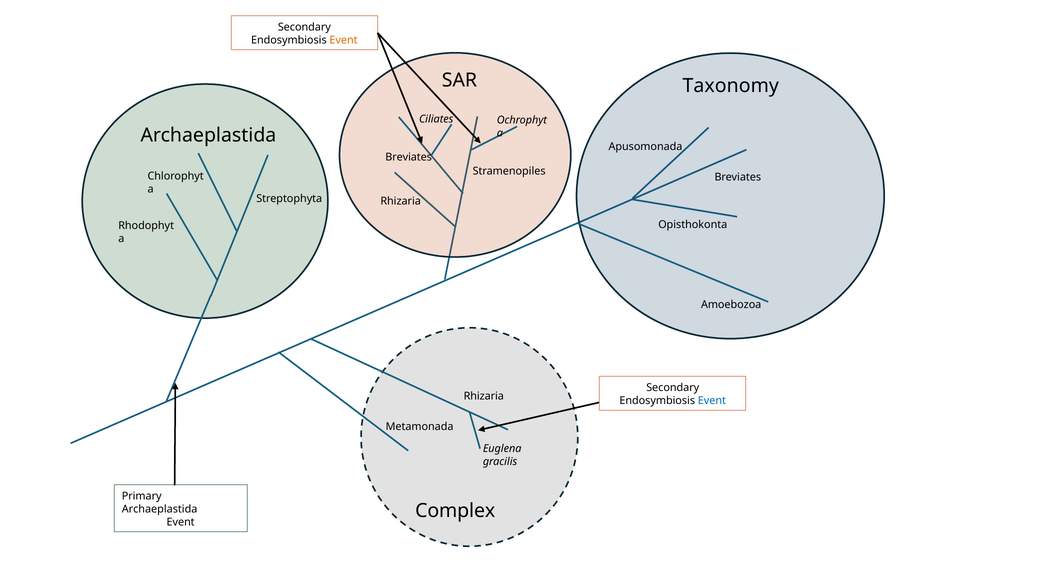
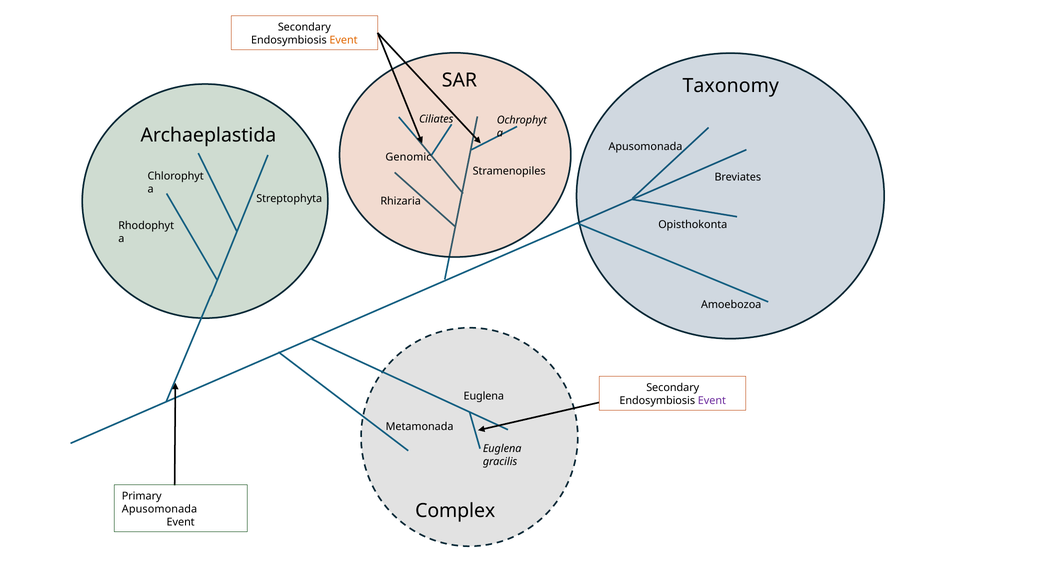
Breviates at (409, 157): Breviates -> Genomic
Rhizaria at (484, 396): Rhizaria -> Euglena
Event at (712, 400) colour: blue -> purple
Archaeplastida at (160, 509): Archaeplastida -> Apusomonada
